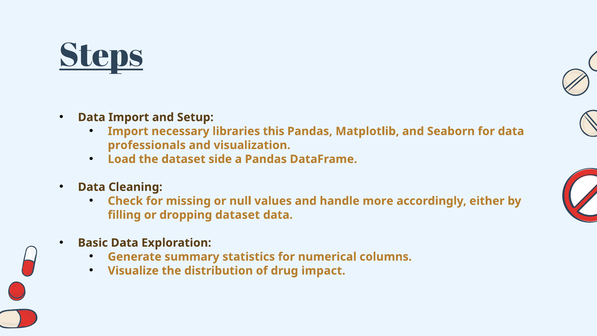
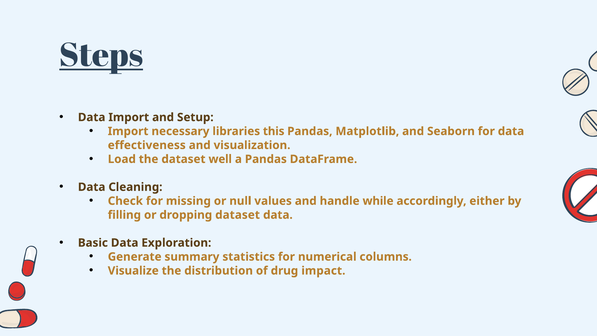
professionals: professionals -> effectiveness
side: side -> well
more: more -> while
